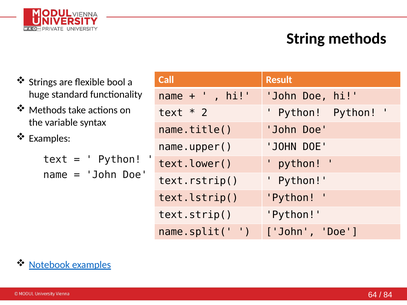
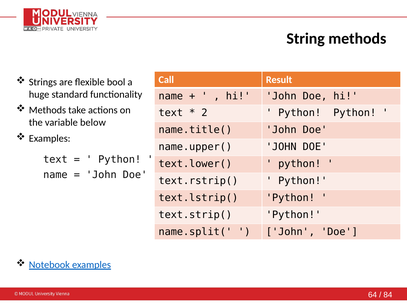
syntax: syntax -> below
